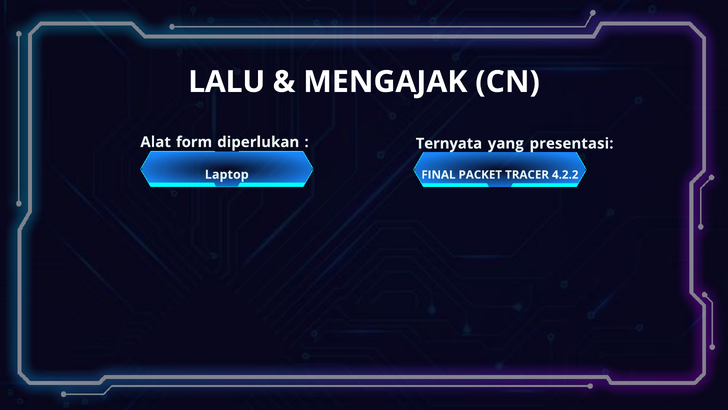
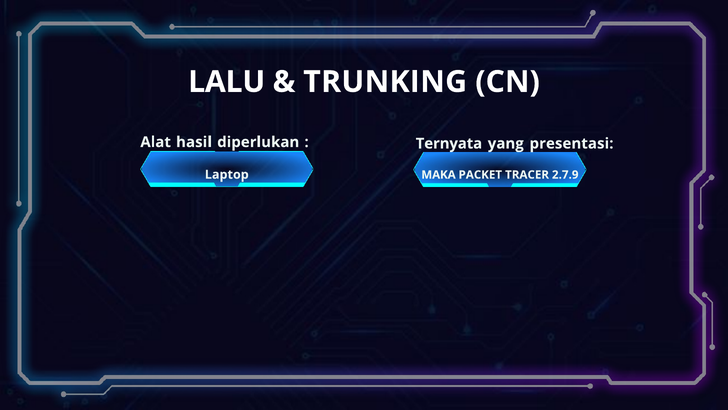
MENGAJAK: MENGAJAK -> TRUNKING
form: form -> hasil
FINAL: FINAL -> MAKA
4.2.2: 4.2.2 -> 2.7.9
